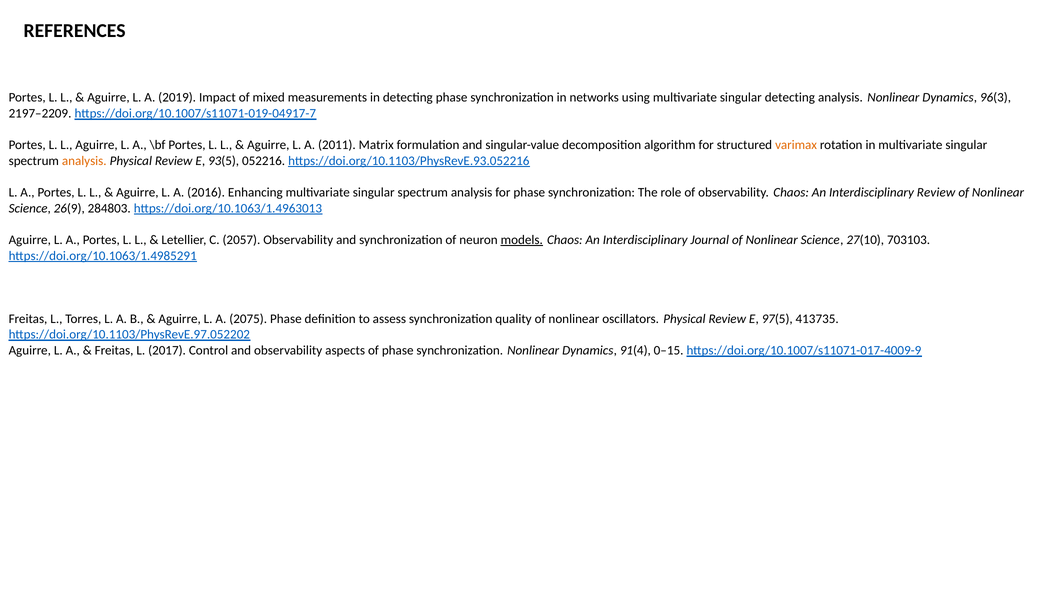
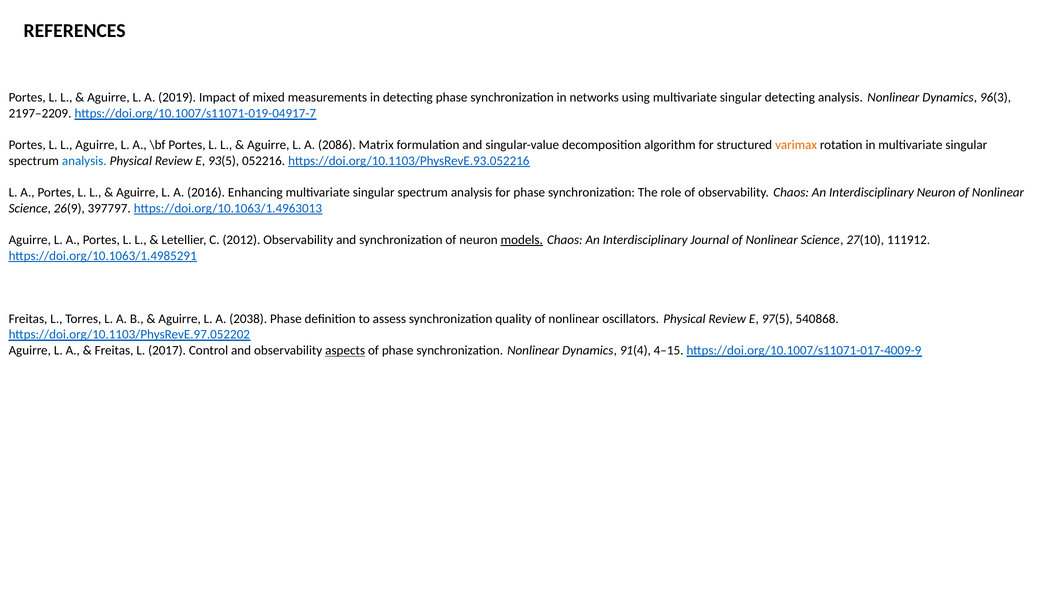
2011: 2011 -> 2086
analysis at (84, 161) colour: orange -> blue
Interdisciplinary Review: Review -> Neuron
284803: 284803 -> 397797
2057: 2057 -> 2012
703103: 703103 -> 111912
2075: 2075 -> 2038
413735: 413735 -> 540868
aspects underline: none -> present
0–15: 0–15 -> 4–15
